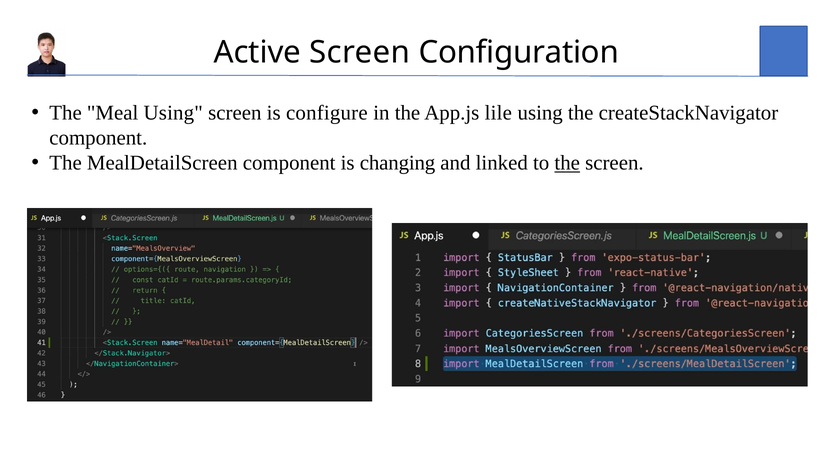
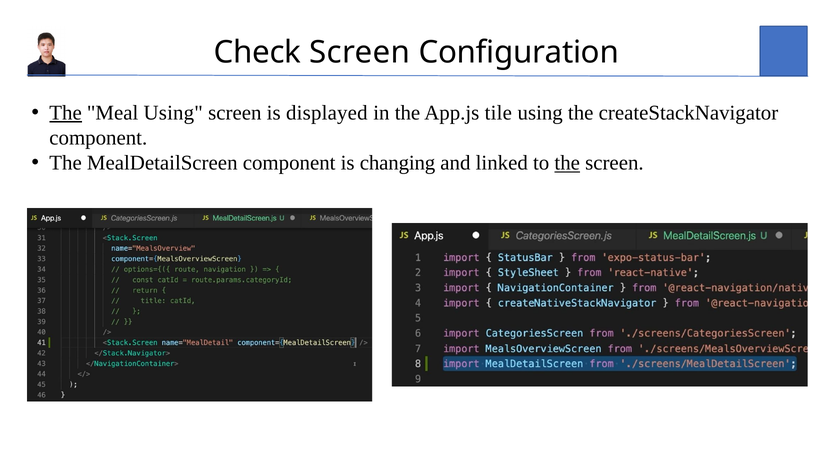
Active: Active -> Check
The at (66, 113) underline: none -> present
configure: configure -> displayed
lile: lile -> tile
